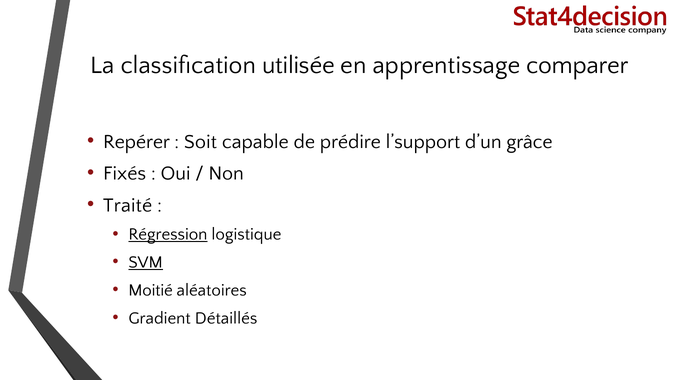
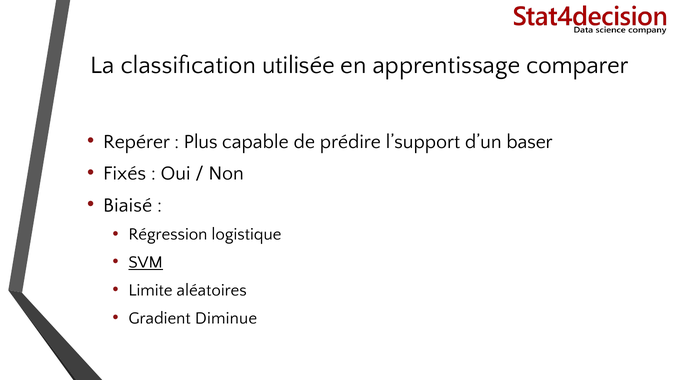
Soit: Soit -> Plus
grâce: grâce -> baser
Traité: Traité -> Biaisé
Régression underline: present -> none
Moitié: Moitié -> Limite
Détaillés: Détaillés -> Diminue
